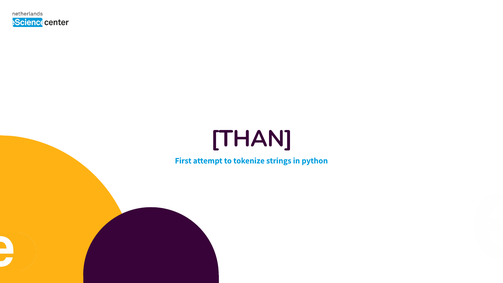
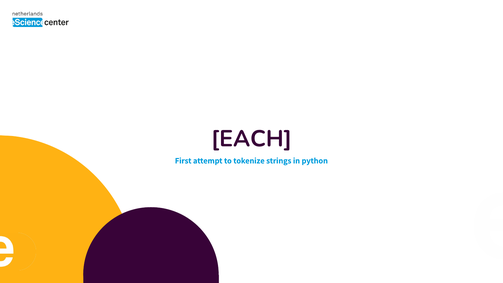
THAN: THAN -> EACH
